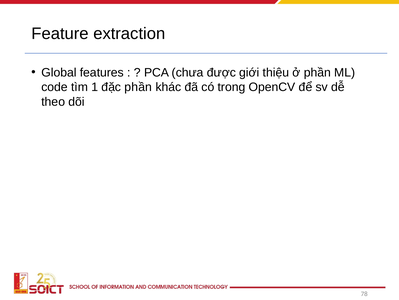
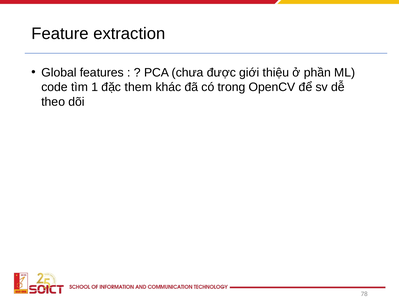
đặc phần: phần -> them
